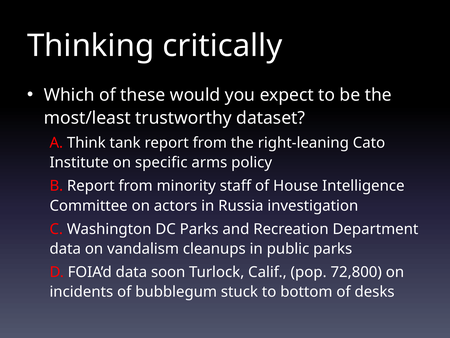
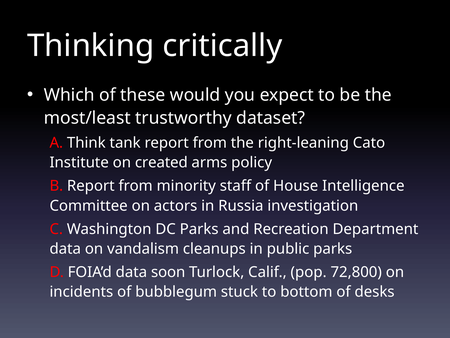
specific: specific -> created
